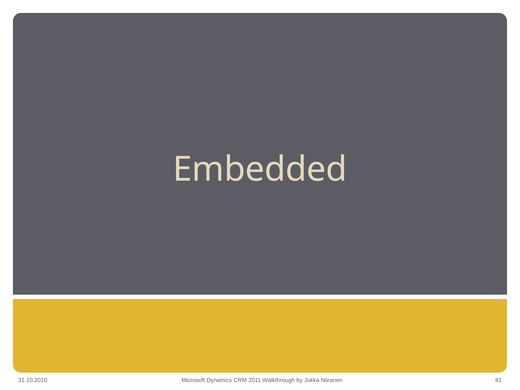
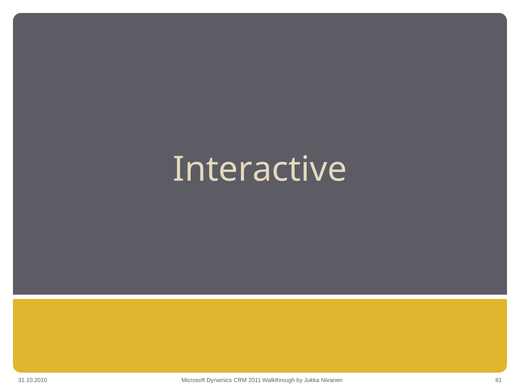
Embedded: Embedded -> Interactive
